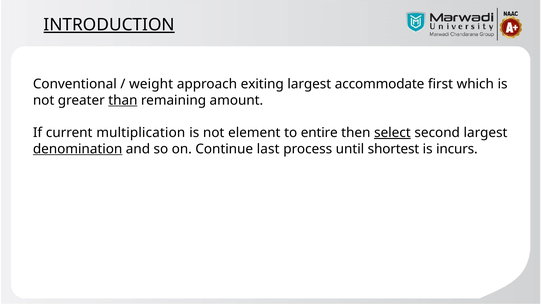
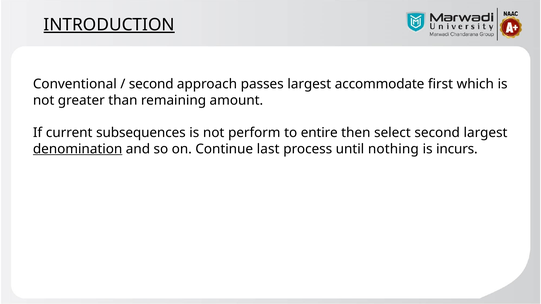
weight at (151, 84): weight -> second
exiting: exiting -> passes
than underline: present -> none
multiplication: multiplication -> subsequences
element: element -> perform
select underline: present -> none
shortest: shortest -> nothing
